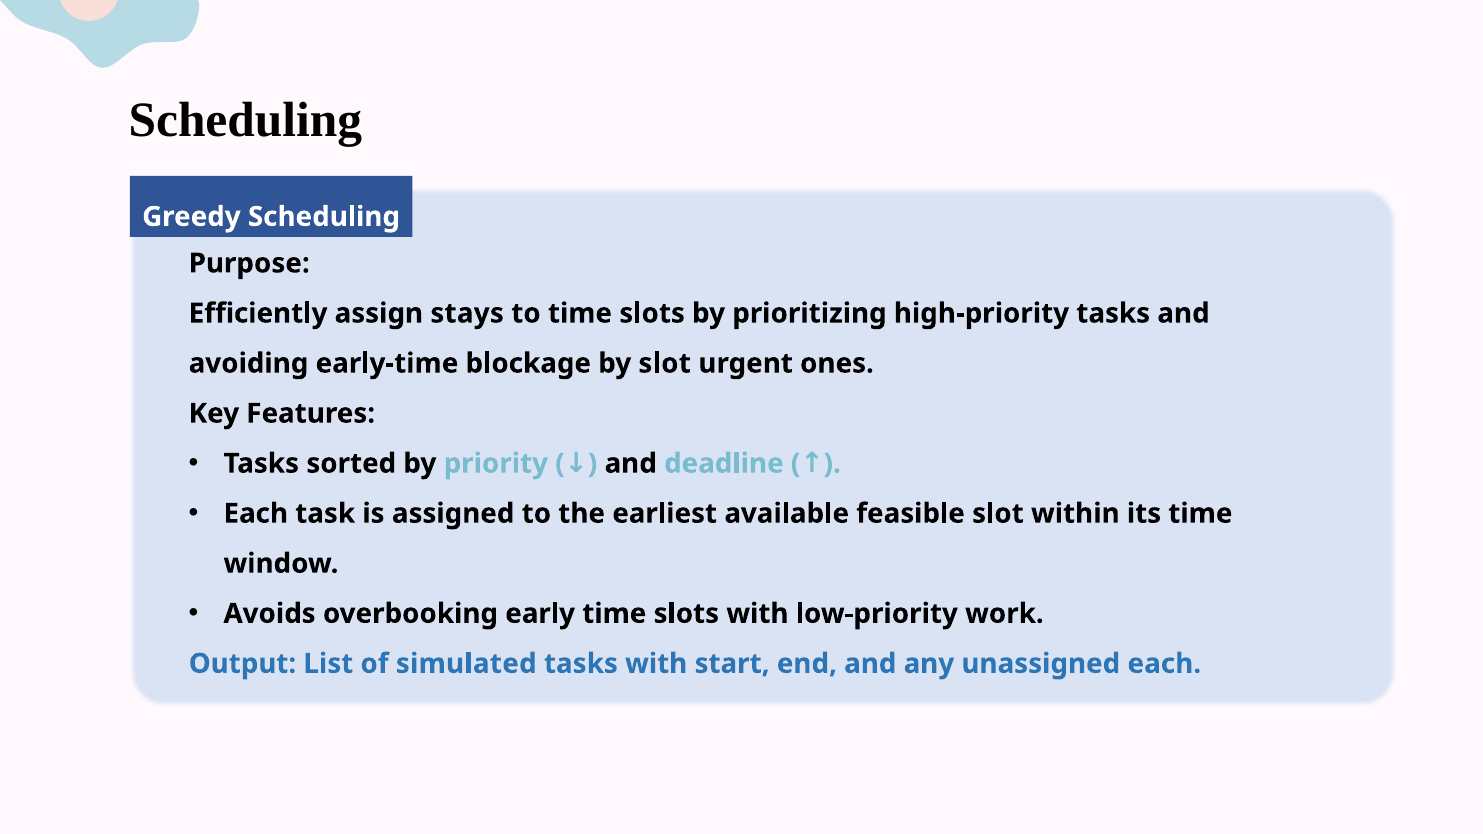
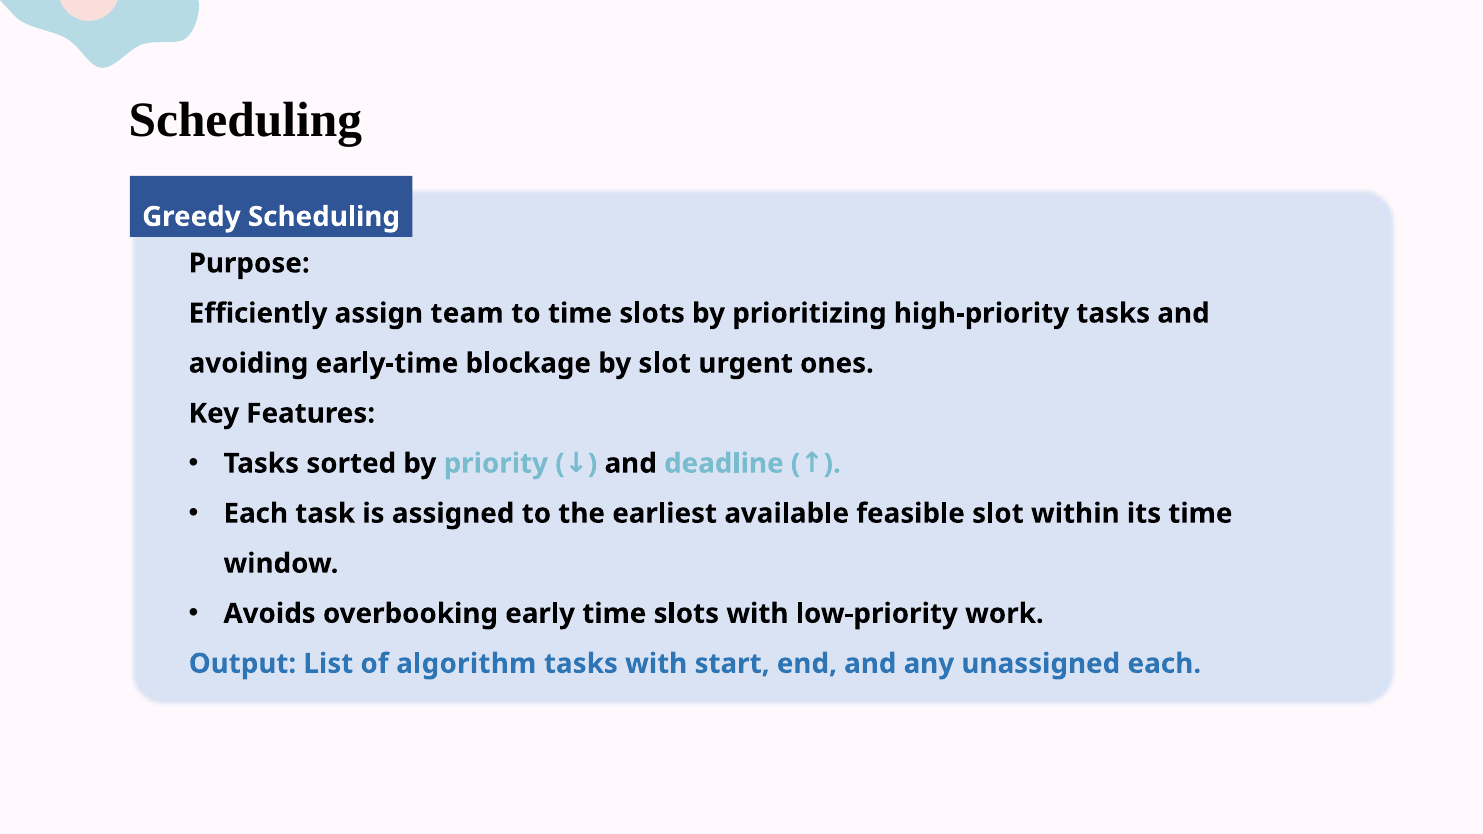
stays: stays -> team
simulated: simulated -> algorithm
